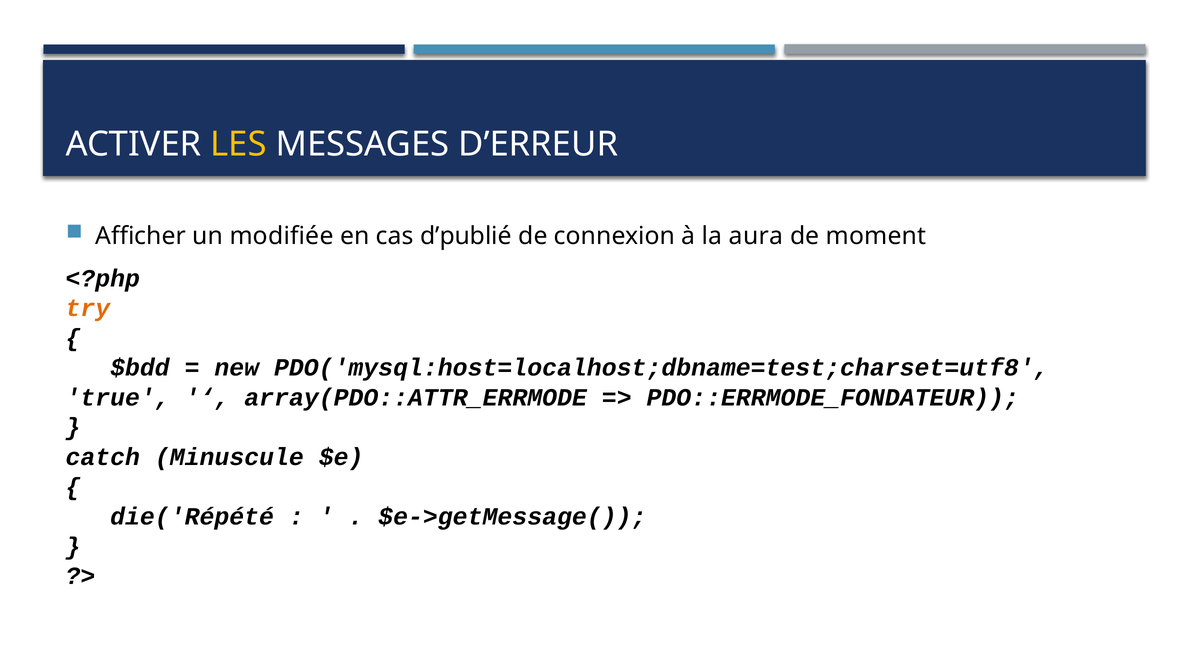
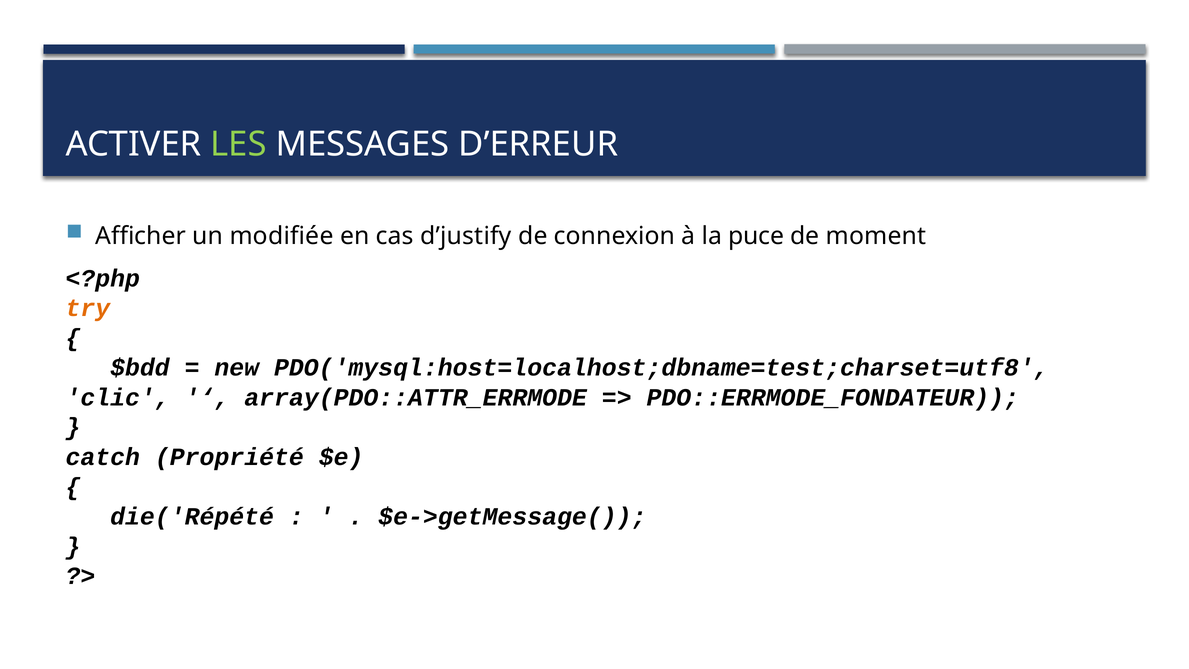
LES colour: yellow -> light green
d’publié: d’publié -> d’justify
aura: aura -> puce
true: true -> clic
Minuscule: Minuscule -> Propriété
